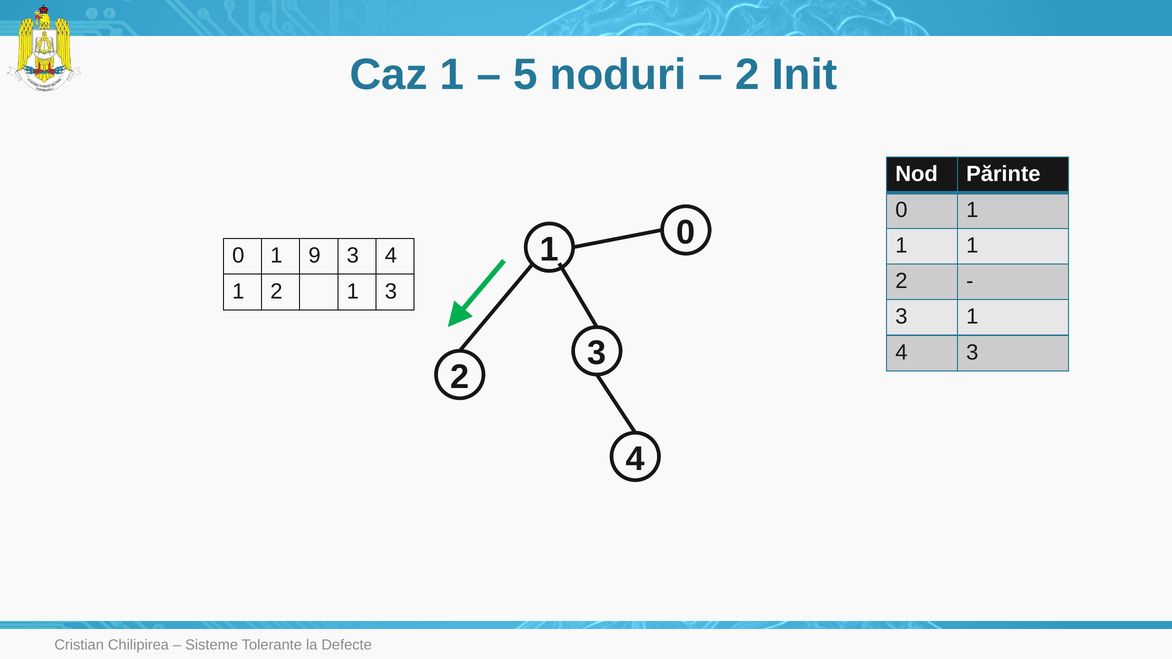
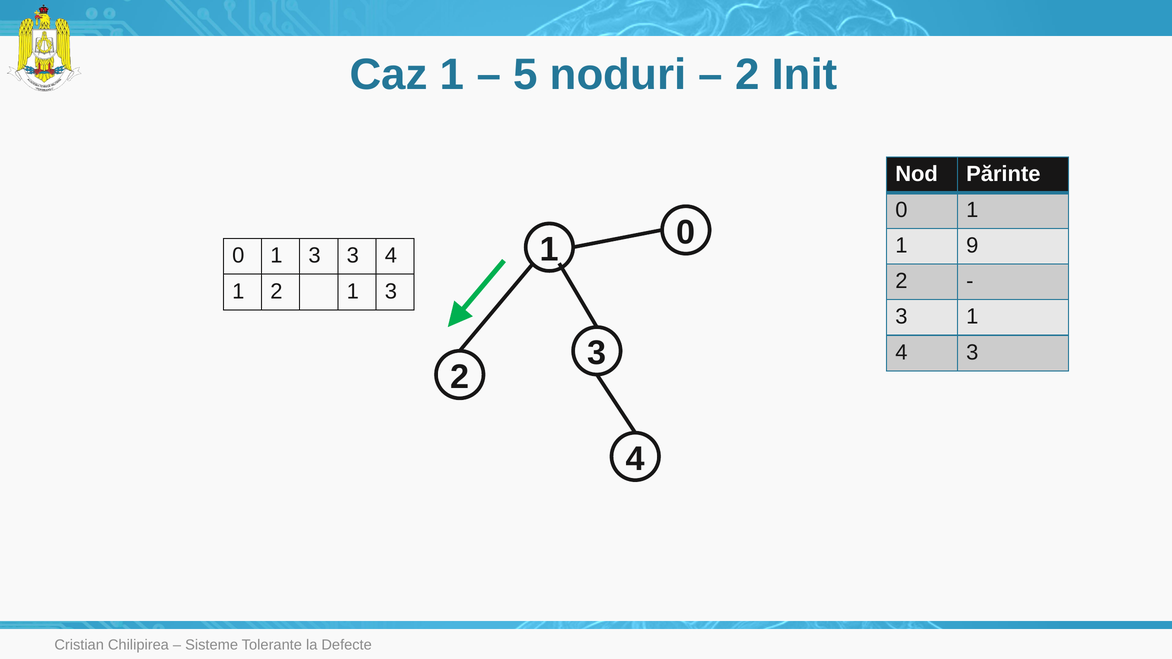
1 at (972, 246): 1 -> 9
0 1 9: 9 -> 3
